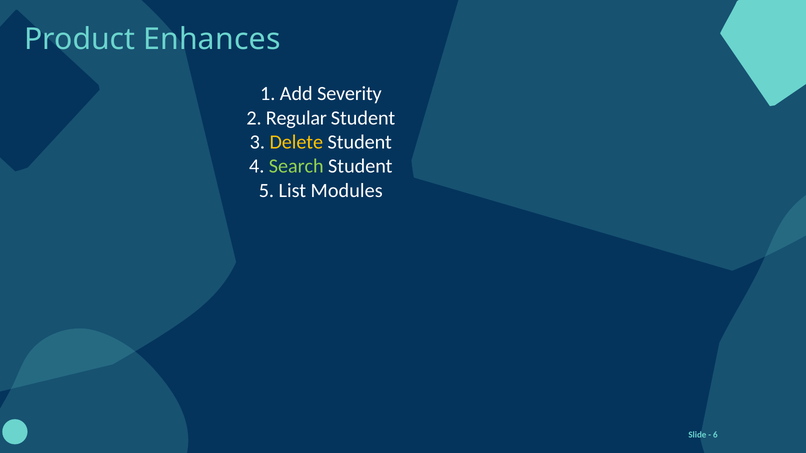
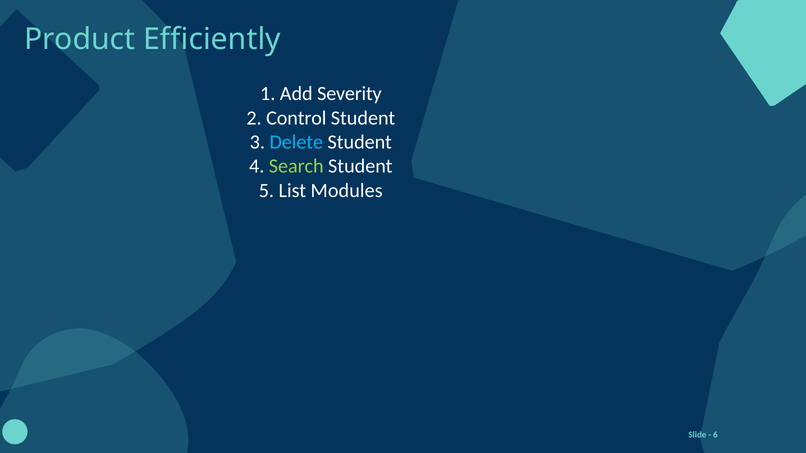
Enhances: Enhances -> Efficiently
Regular: Regular -> Control
Delete colour: yellow -> light blue
